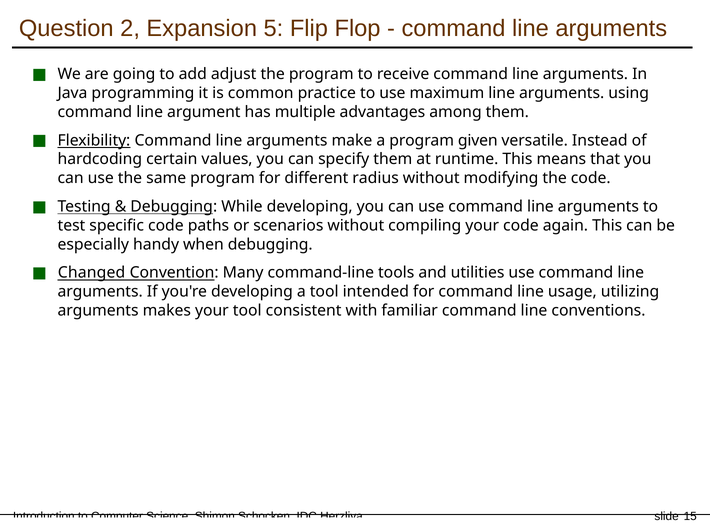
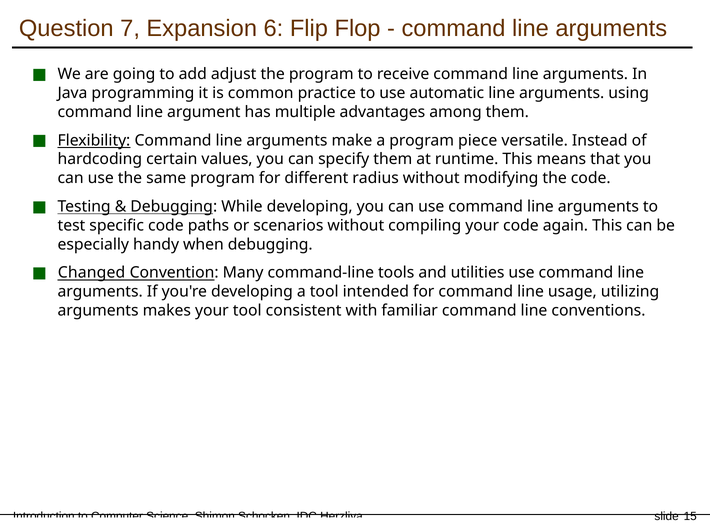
2: 2 -> 7
5: 5 -> 6
maximum: maximum -> automatic
given: given -> piece
